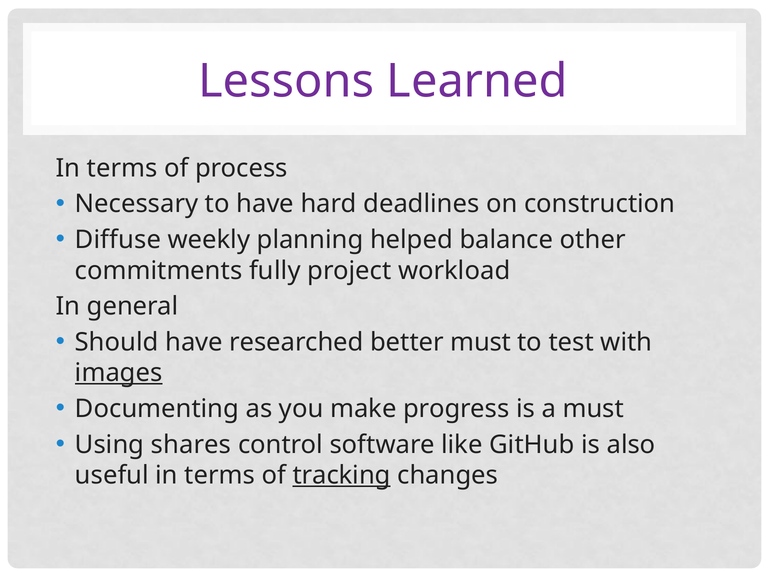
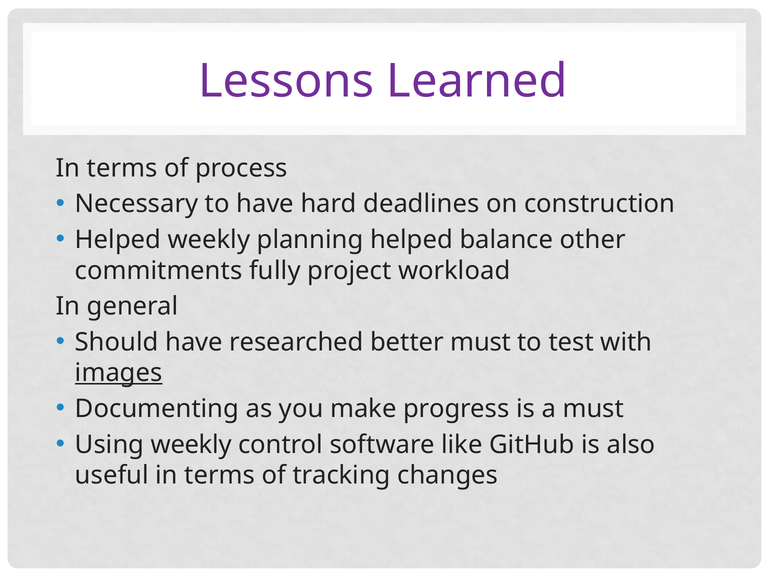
Diffuse at (118, 240): Diffuse -> Helped
Using shares: shares -> weekly
tracking underline: present -> none
